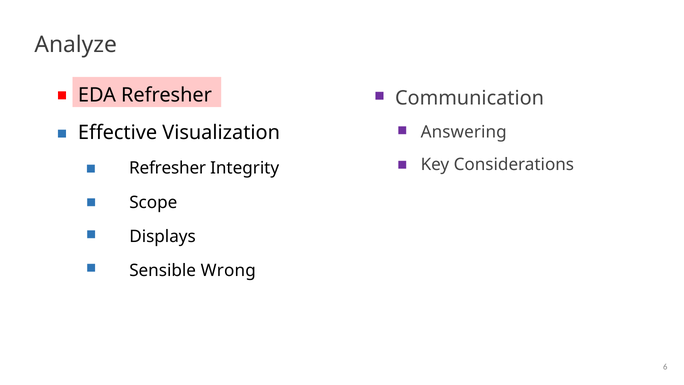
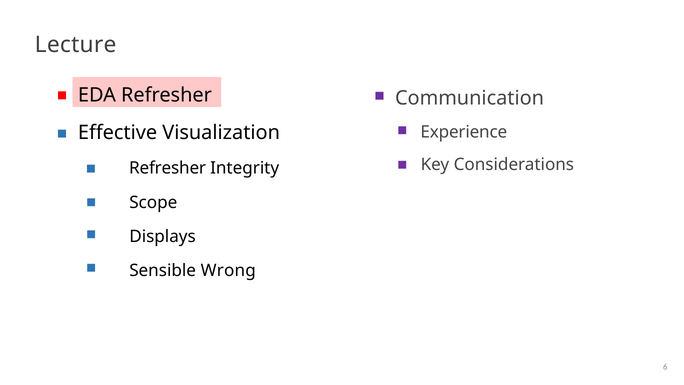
Analyze: Analyze -> Lecture
Answering: Answering -> Experience
